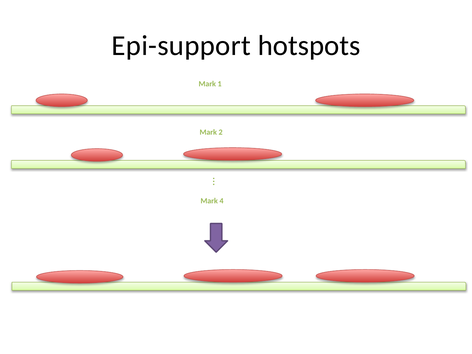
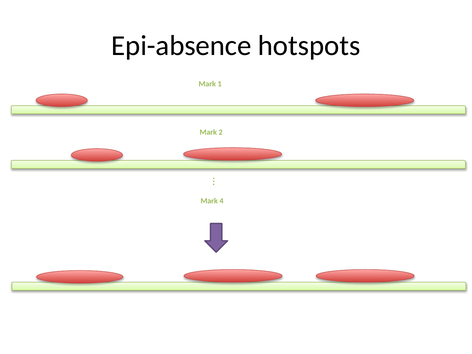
Epi-support: Epi-support -> Epi-absence
